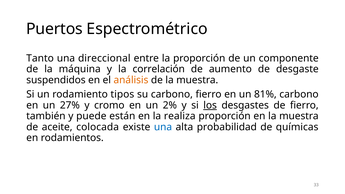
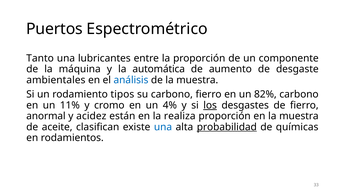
direccional: direccional -> lubricantes
correlación: correlación -> automática
suspendidos: suspendidos -> ambientales
análisis colour: orange -> blue
81%: 81% -> 82%
27%: 27% -> 11%
2%: 2% -> 4%
también: también -> anormal
puede: puede -> acidez
colocada: colocada -> clasifican
probabilidad underline: none -> present
